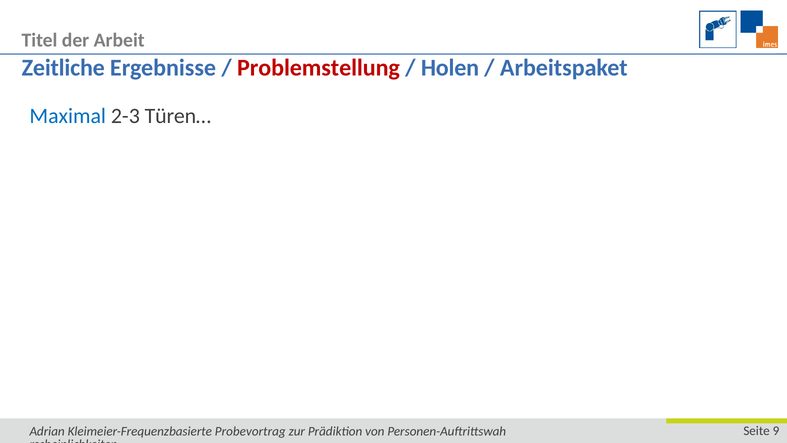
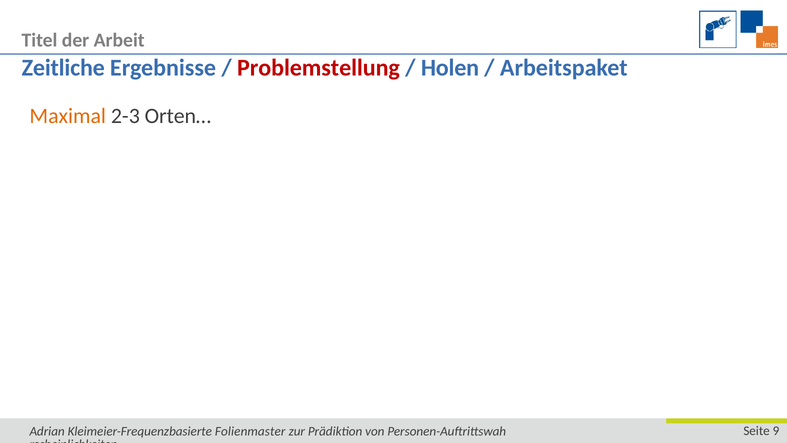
Maximal colour: blue -> orange
Türen…: Türen… -> Orten…
Probevortrag: Probevortrag -> Folienmaster
